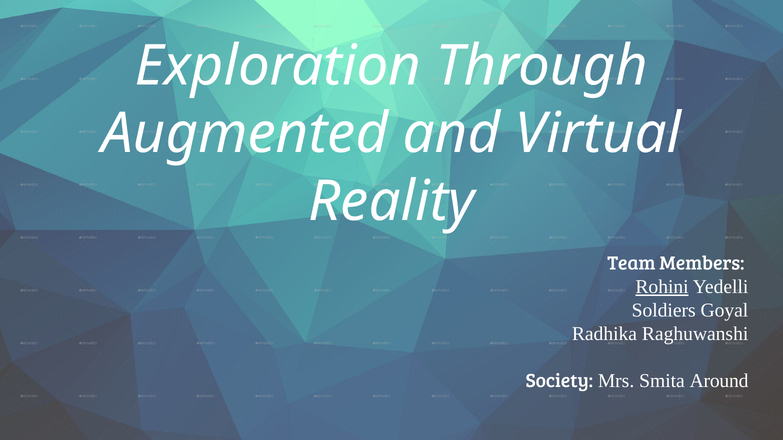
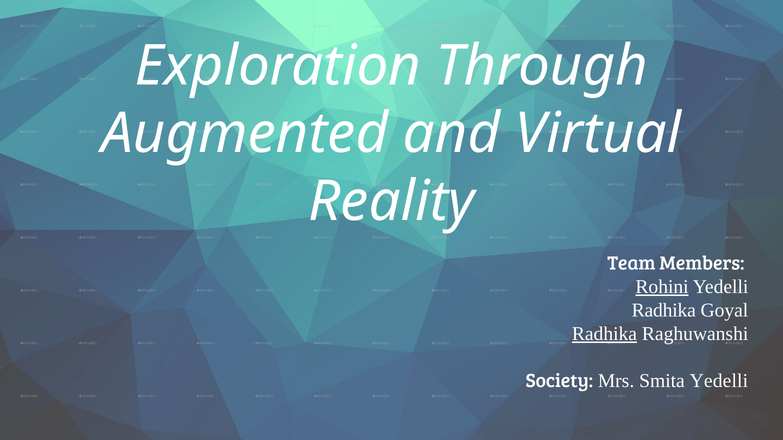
Soldiers at (664, 311): Soldiers -> Radhika
Radhika at (604, 334) underline: none -> present
Smita Around: Around -> Yedelli
